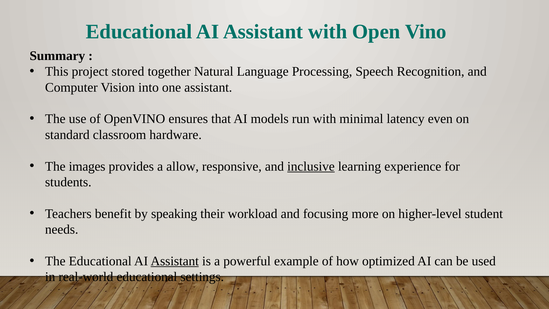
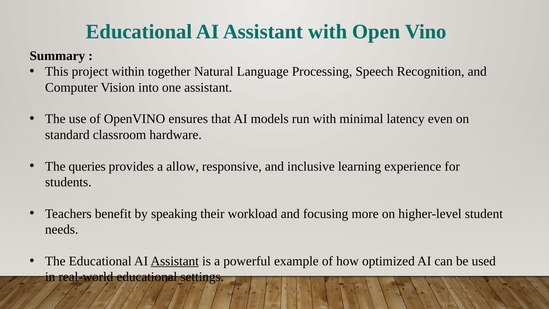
stored: stored -> within
images: images -> queries
inclusive underline: present -> none
